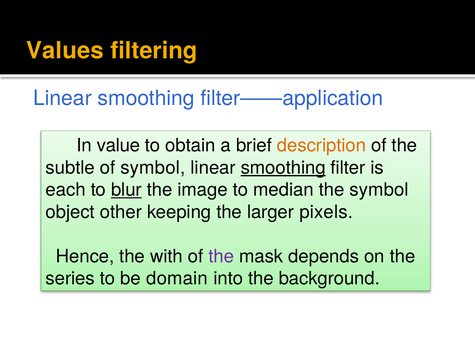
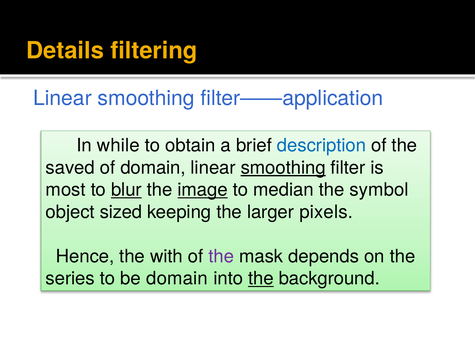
Values: Values -> Details
value: value -> while
description colour: orange -> blue
subtle: subtle -> saved
of symbol: symbol -> domain
each: each -> most
image underline: none -> present
other: other -> sized
the at (261, 279) underline: none -> present
